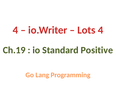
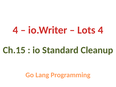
Ch.19: Ch.19 -> Ch.15
Positive: Positive -> Cleanup
